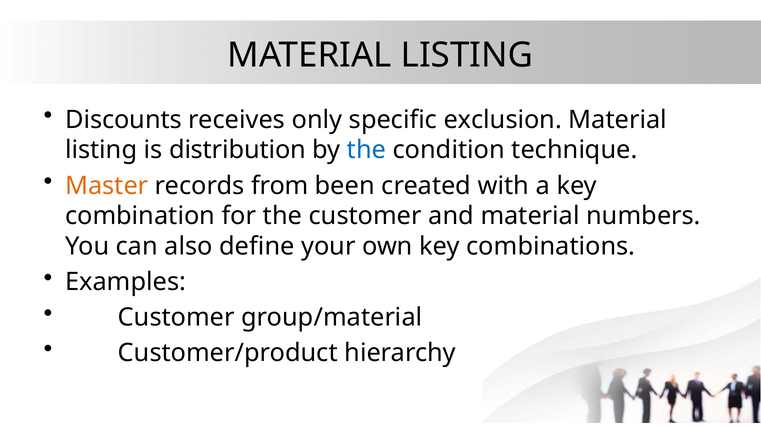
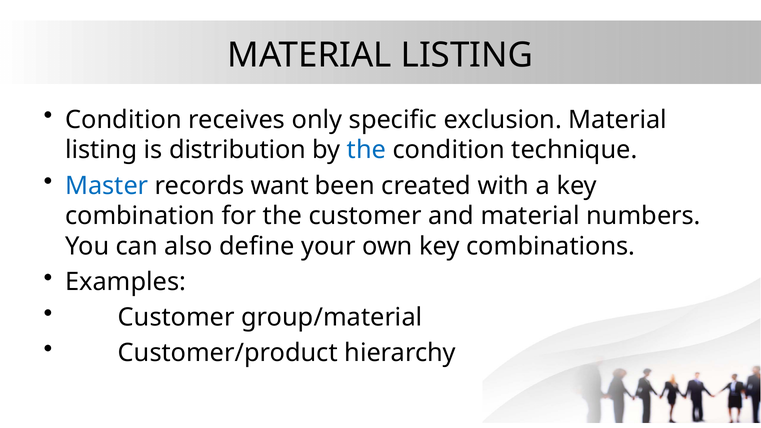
Discounts at (124, 120): Discounts -> Condition
Master colour: orange -> blue
from: from -> want
